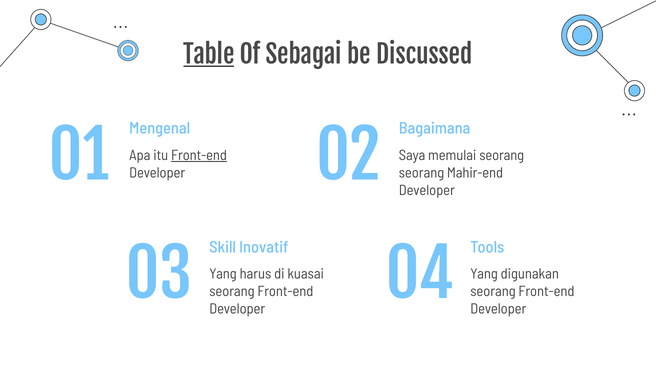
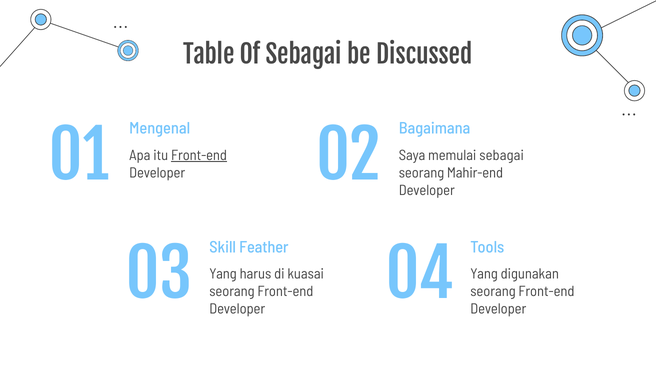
Table underline: present -> none
memulai seorang: seorang -> sebagai
Inovatif: Inovatif -> Feather
